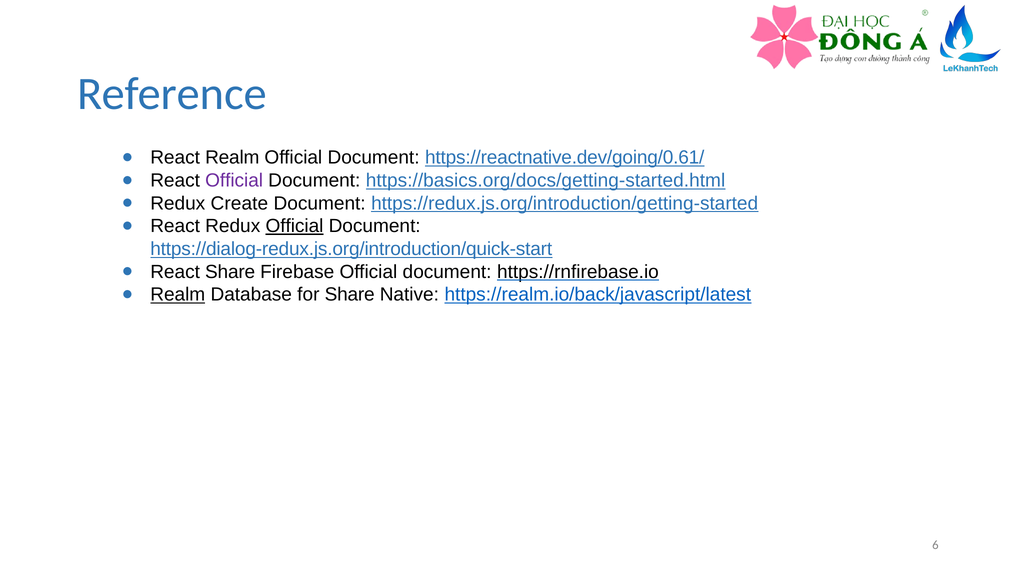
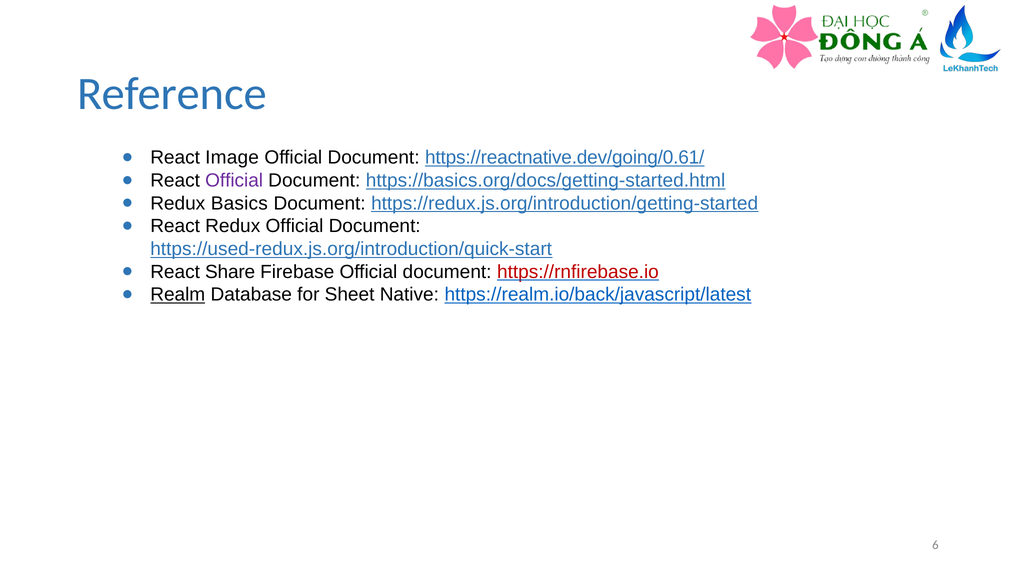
React Realm: Realm -> Image
Create: Create -> Basics
Official at (294, 226) underline: present -> none
https://dialog-redux.js.org/introduction/quick-start: https://dialog-redux.js.org/introduction/quick-start -> https://used-redux.js.org/introduction/quick-start
https://rnfirebase.io colour: black -> red
for Share: Share -> Sheet
